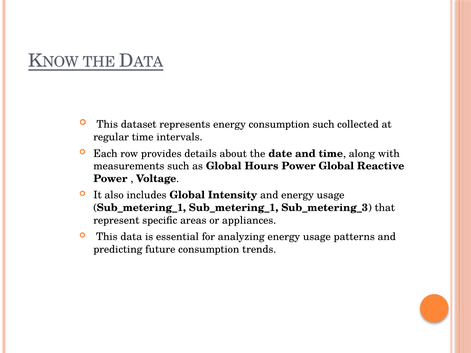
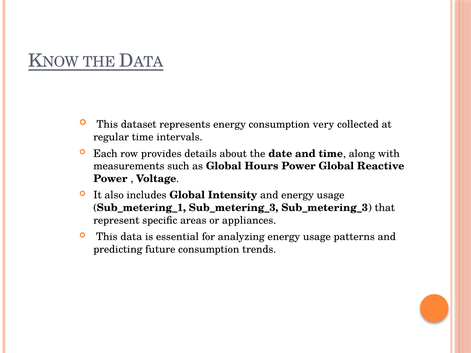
consumption such: such -> very
Sub_metering_1 Sub_metering_1: Sub_metering_1 -> Sub_metering_3
